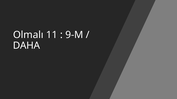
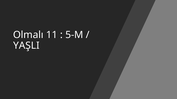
9-M: 9-M -> 5-M
DAHA: DAHA -> YAŞLI
